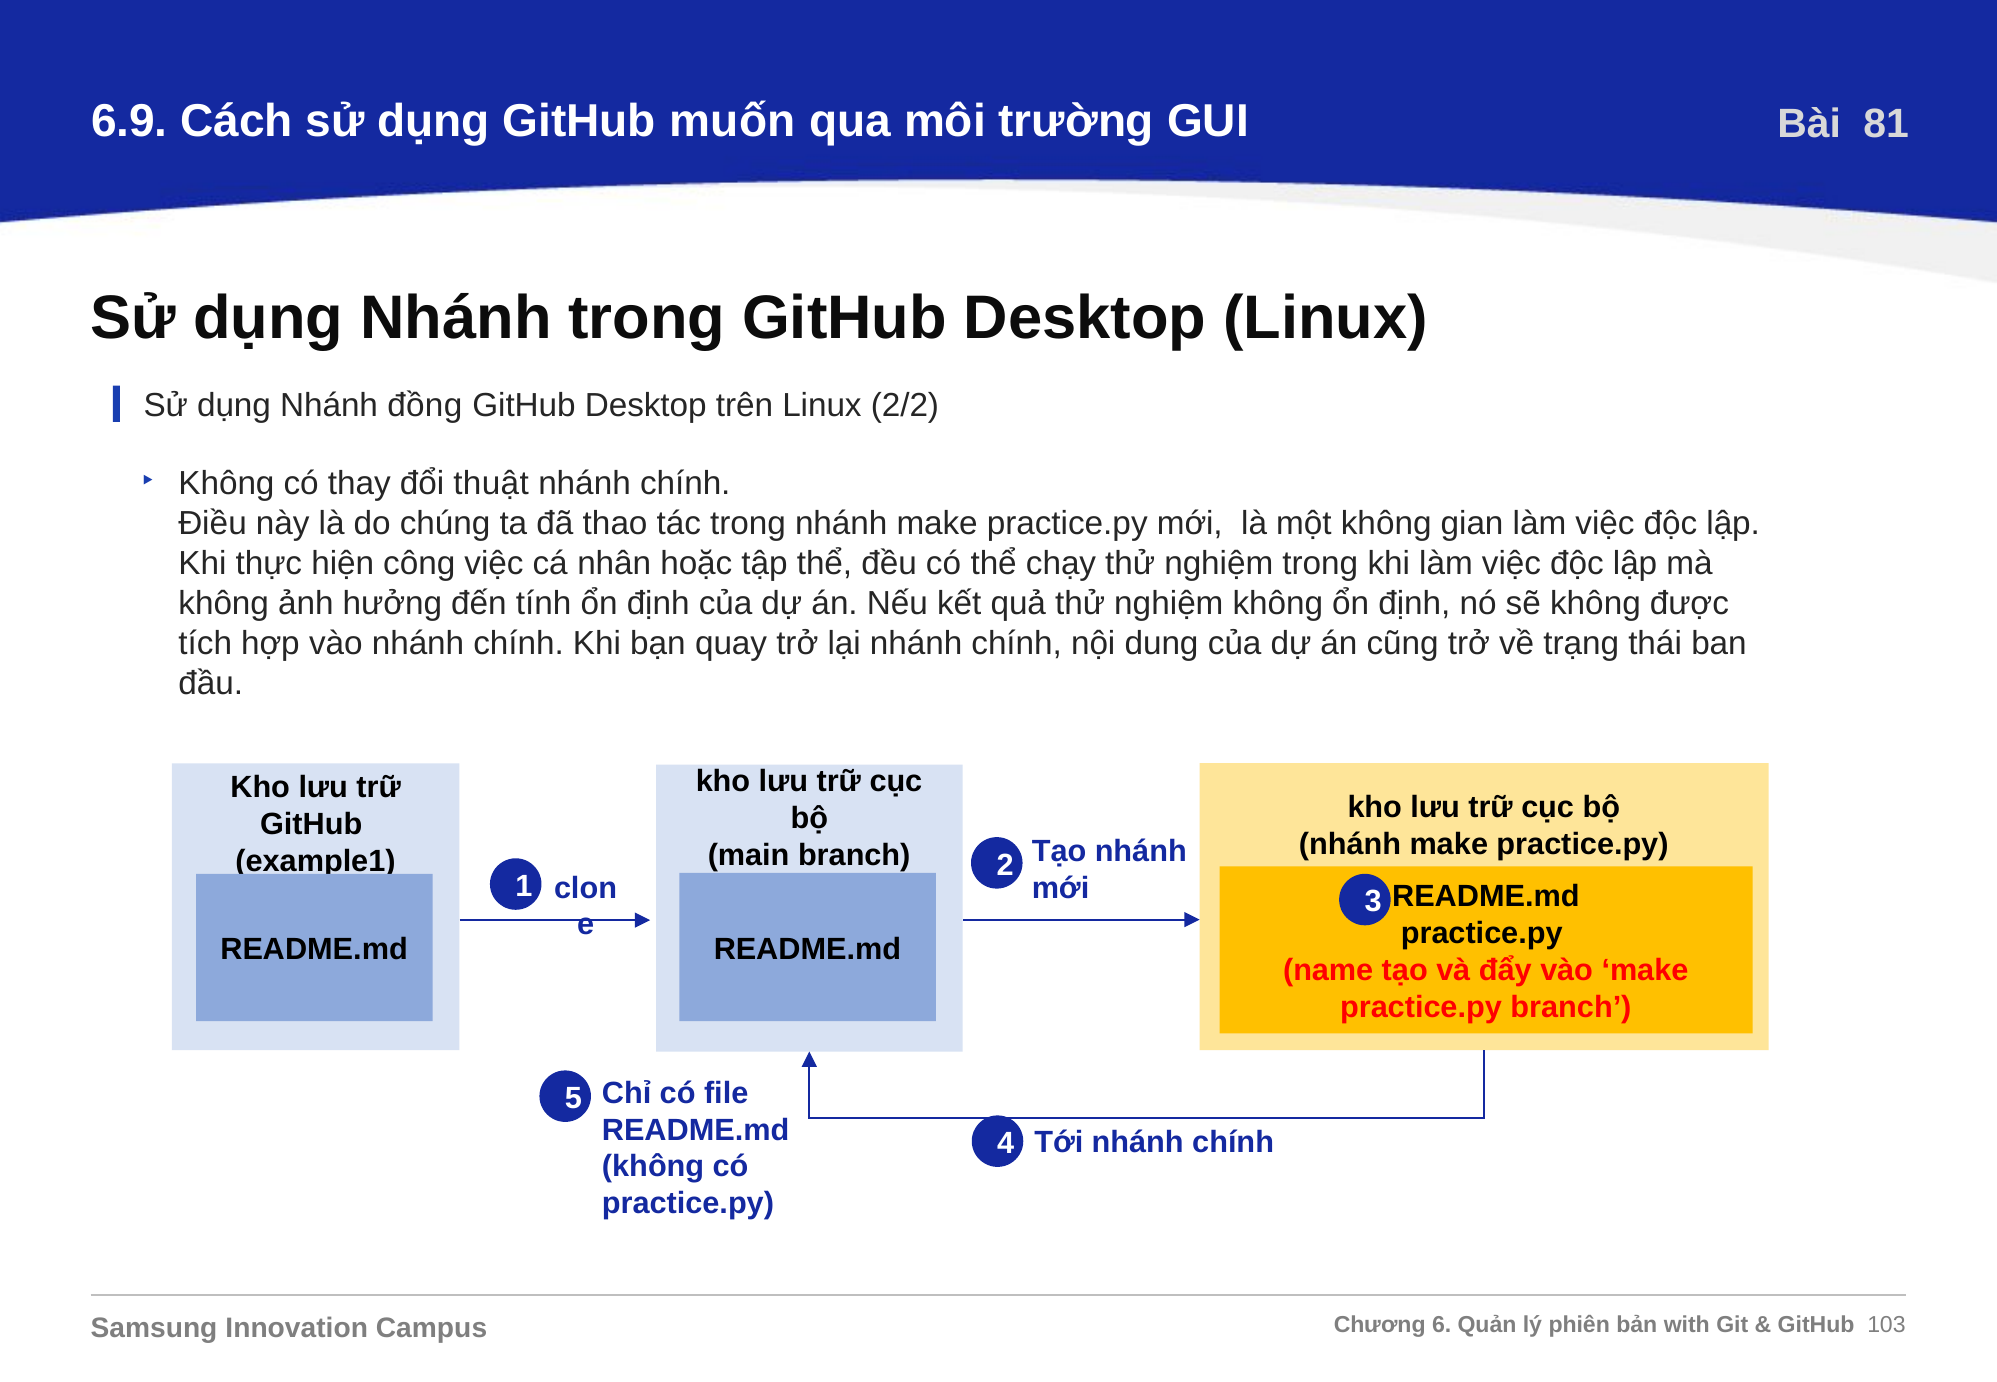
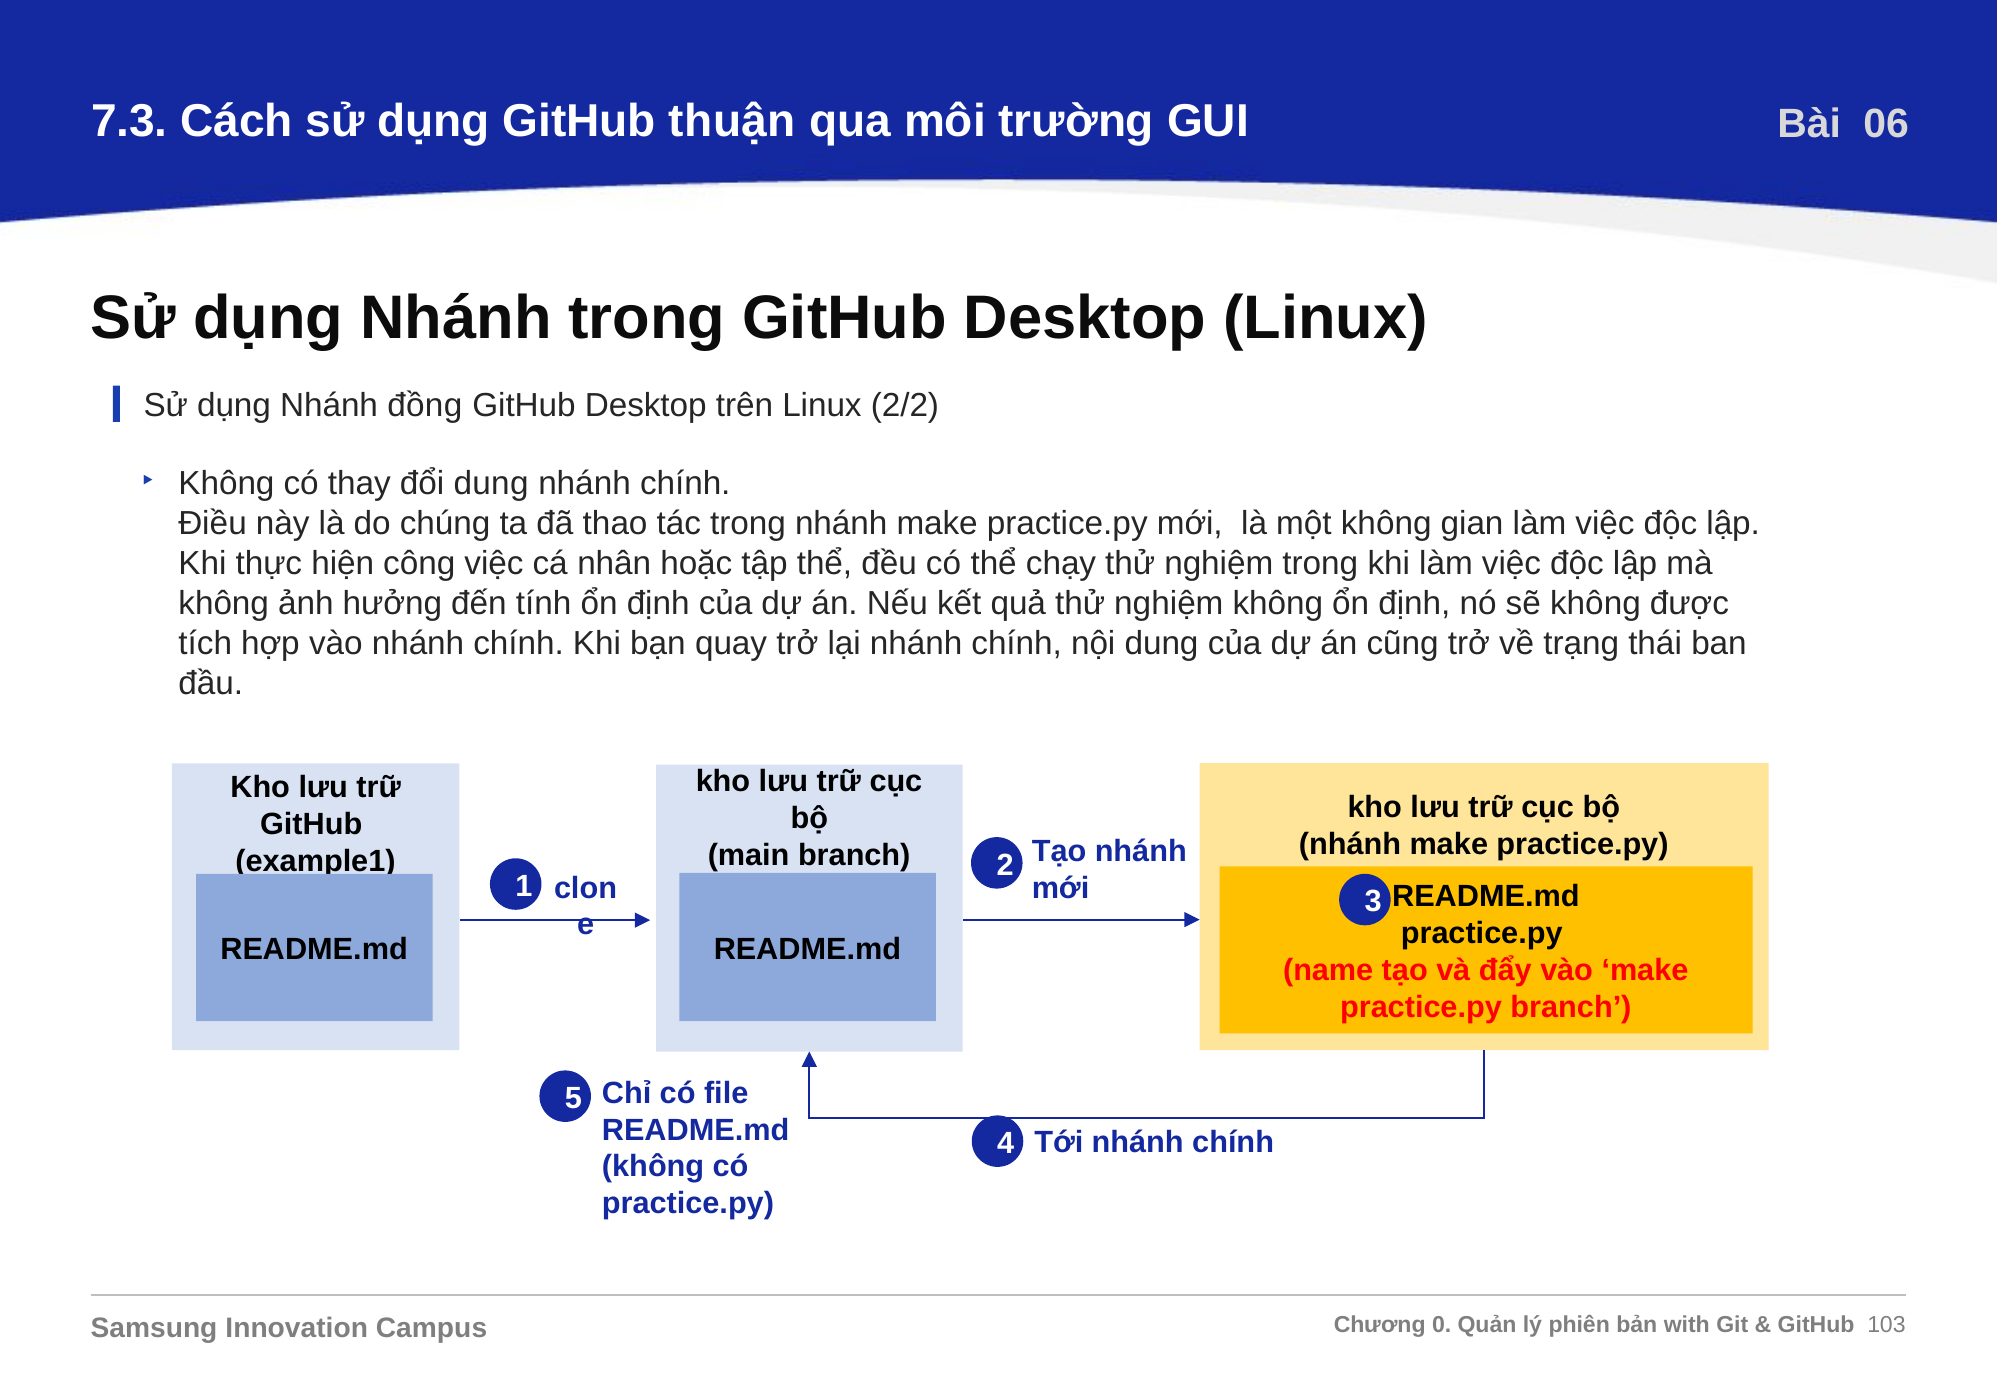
6.9: 6.9 -> 7.3
muốn: muốn -> thuận
81: 81 -> 06
đổi thuật: thuật -> dung
6: 6 -> 0
